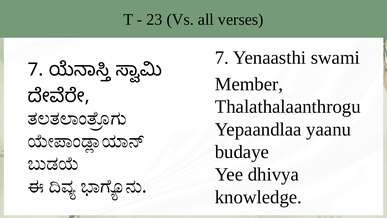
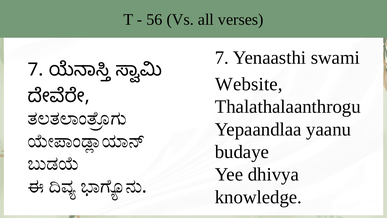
23: 23 -> 56
Member: Member -> Website
